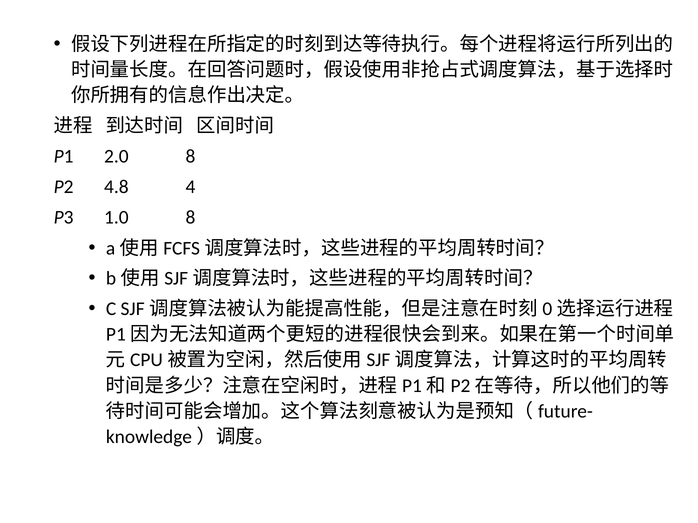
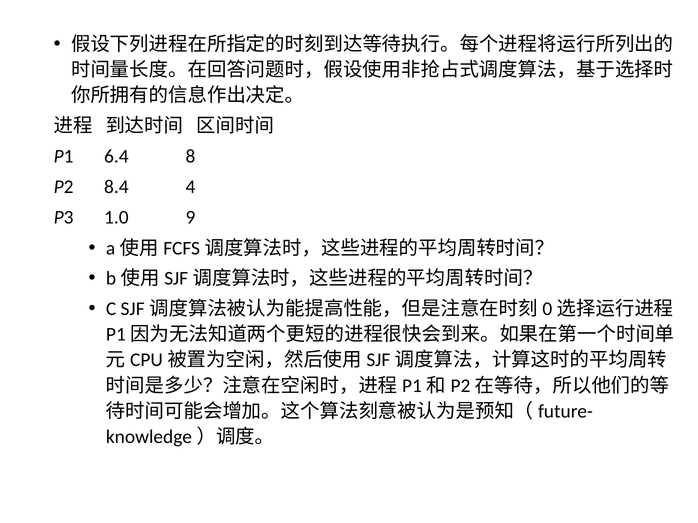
2.0: 2.0 -> 6.4
4.8: 4.8 -> 8.4
1.0 8: 8 -> 9
